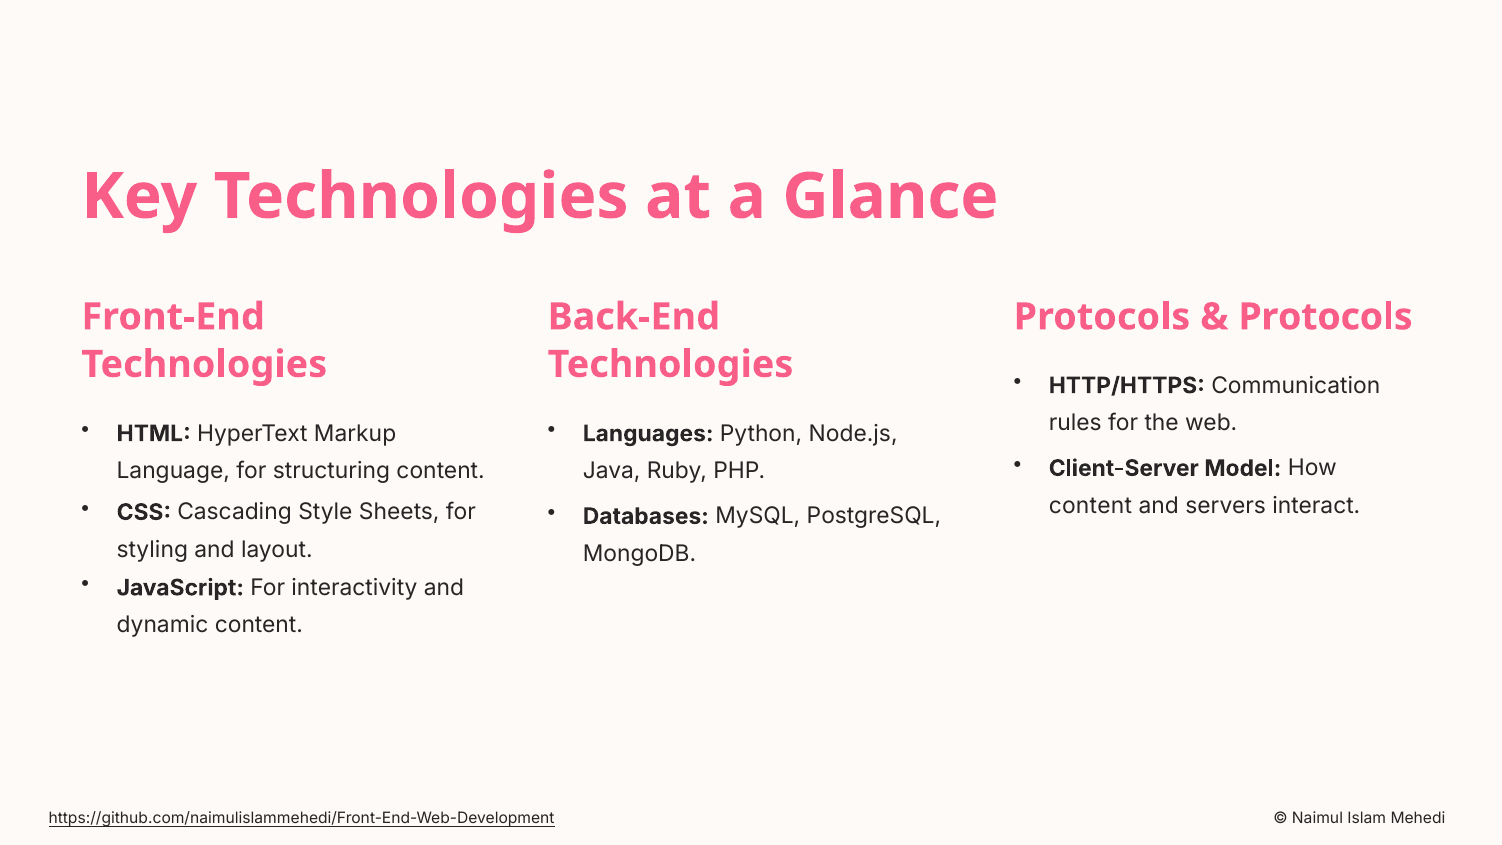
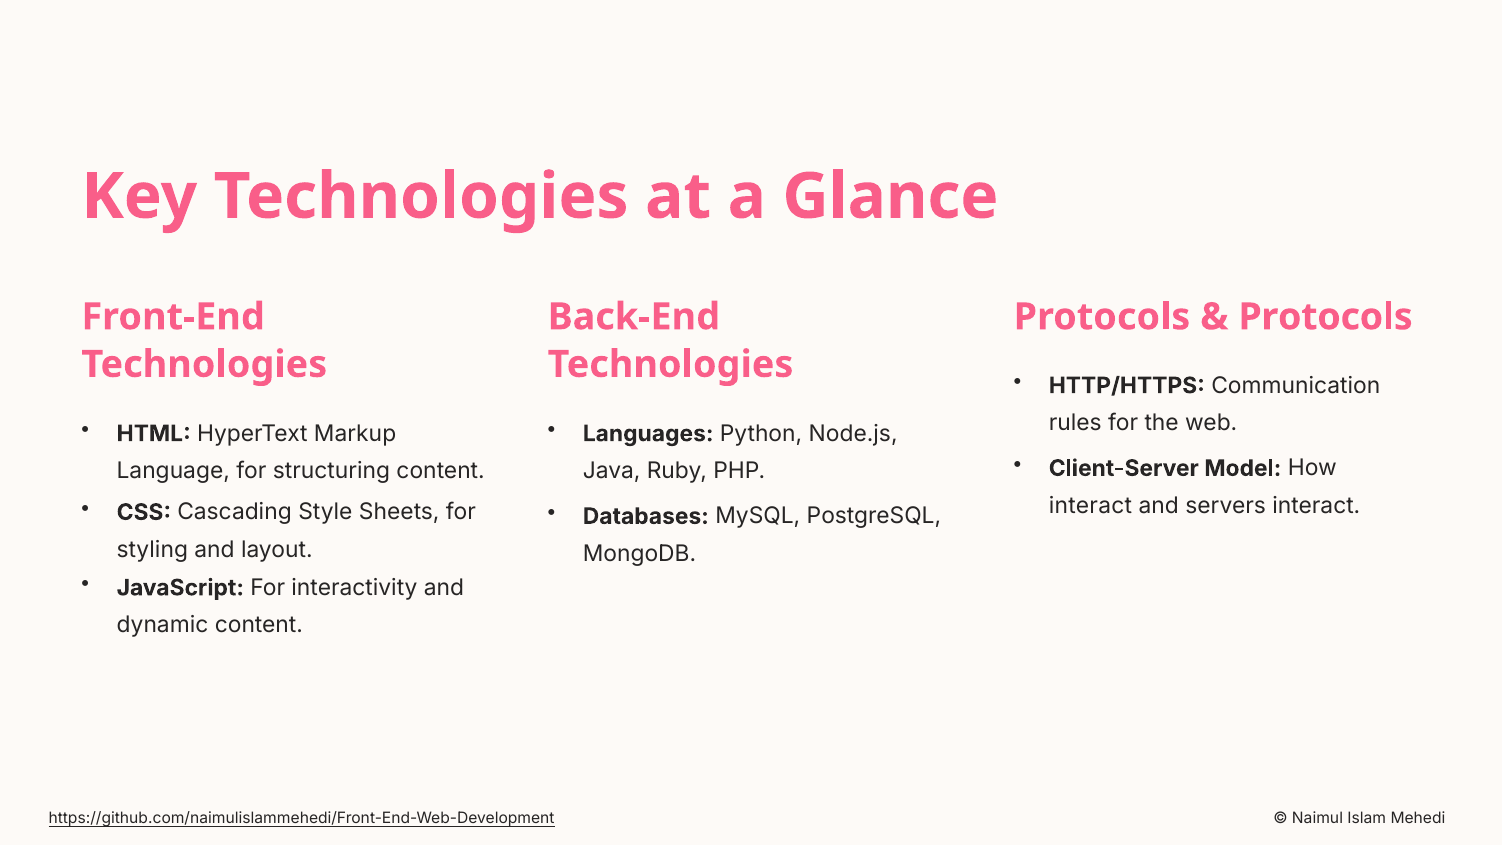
content at (1090, 505): content -> interact
